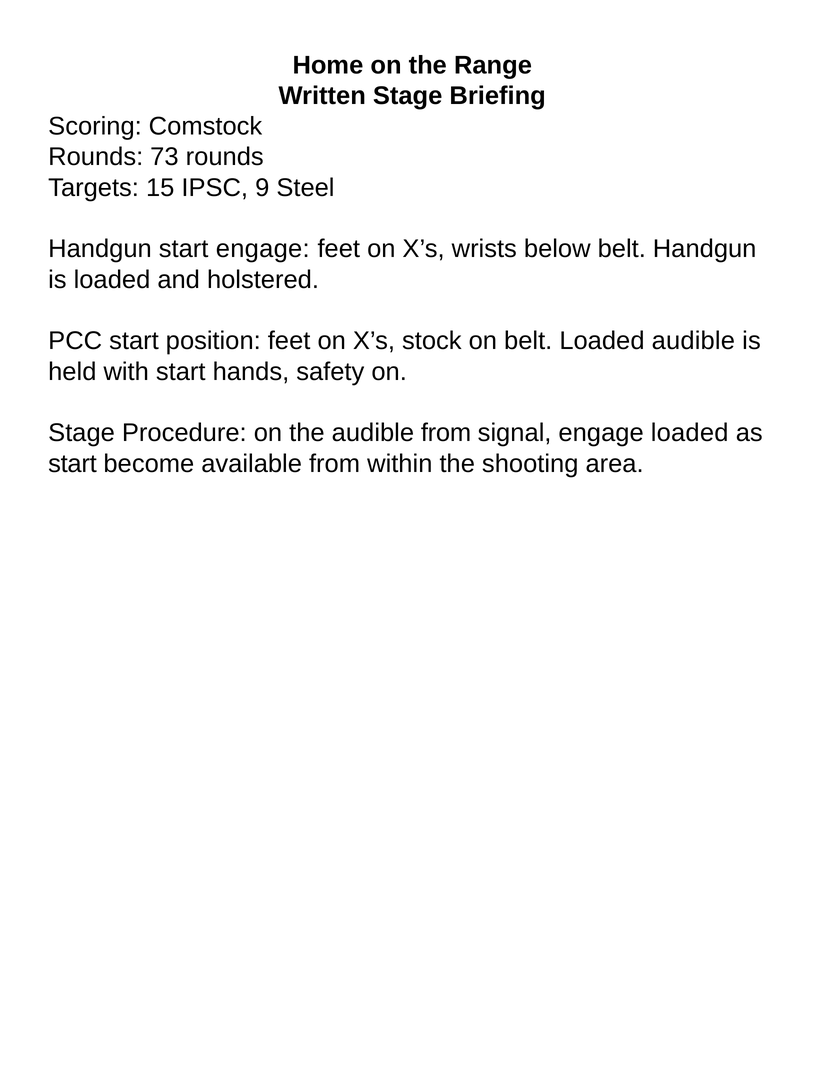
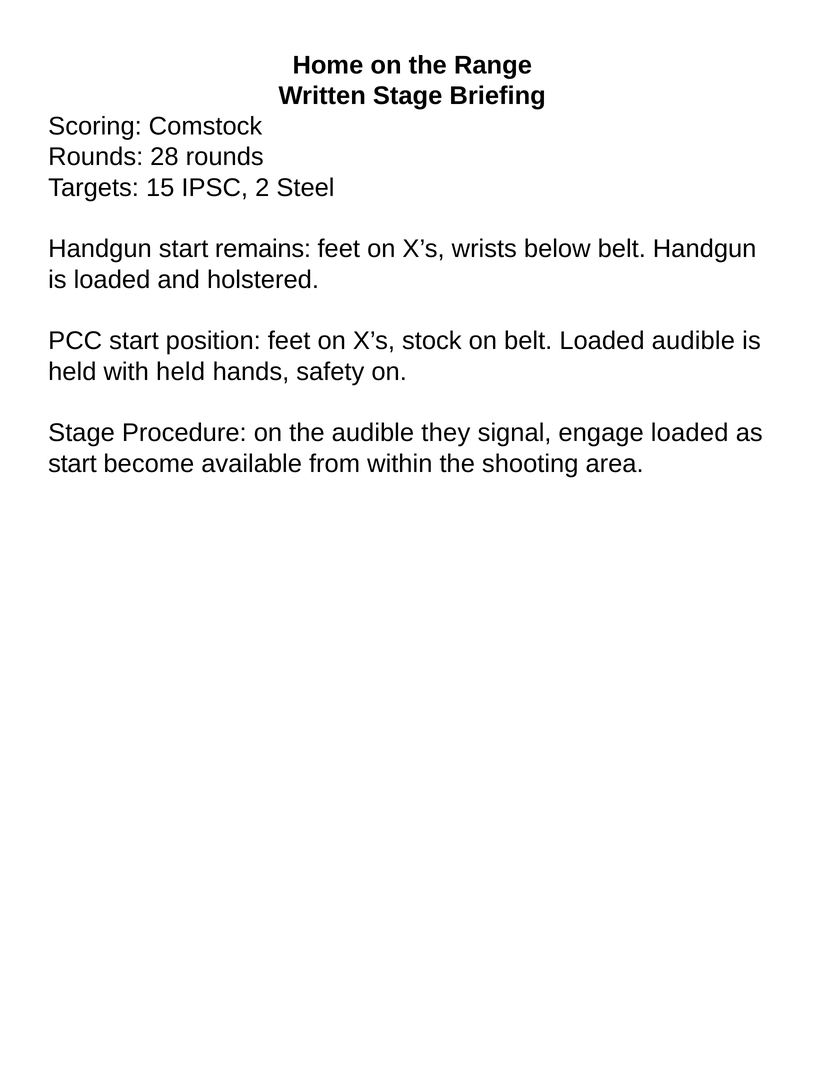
73: 73 -> 28
9: 9 -> 2
start engage: engage -> remains
with start: start -> held
audible from: from -> they
